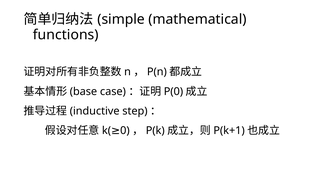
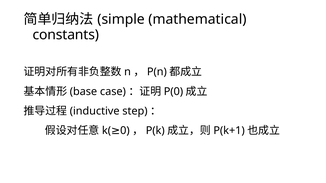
functions: functions -> constants
